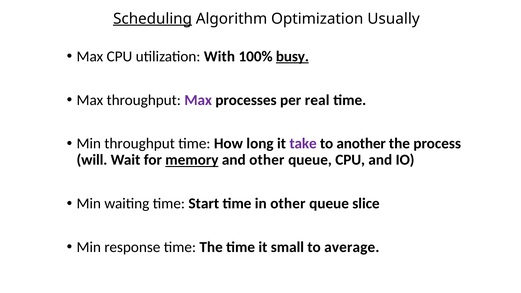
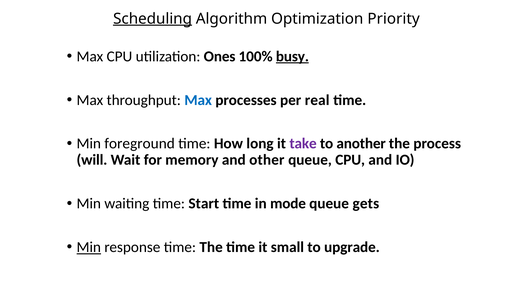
Usually: Usually -> Priority
With: With -> Ones
Max at (198, 100) colour: purple -> blue
Min throughput: throughput -> foreground
memory underline: present -> none
in other: other -> mode
slice: slice -> gets
Min at (89, 247) underline: none -> present
average: average -> upgrade
